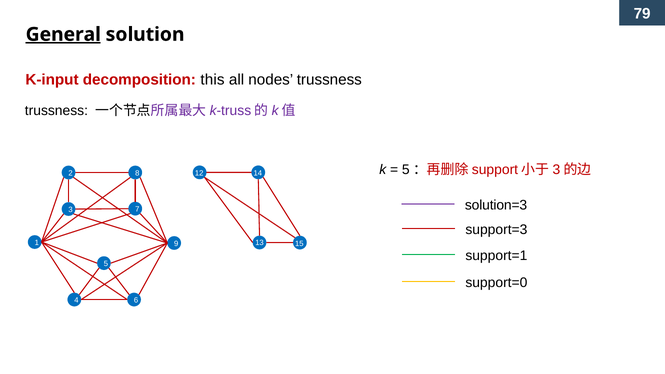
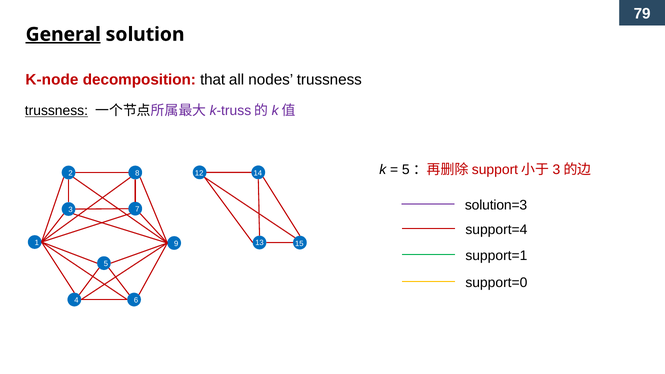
K-input: K-input -> K-node
this: this -> that
trussness at (56, 111) underline: none -> present
support=3: support=3 -> support=4
